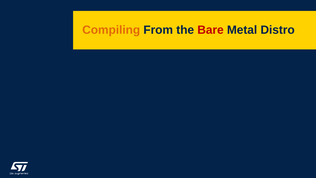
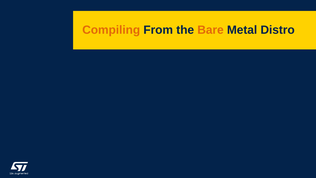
Bare colour: red -> orange
